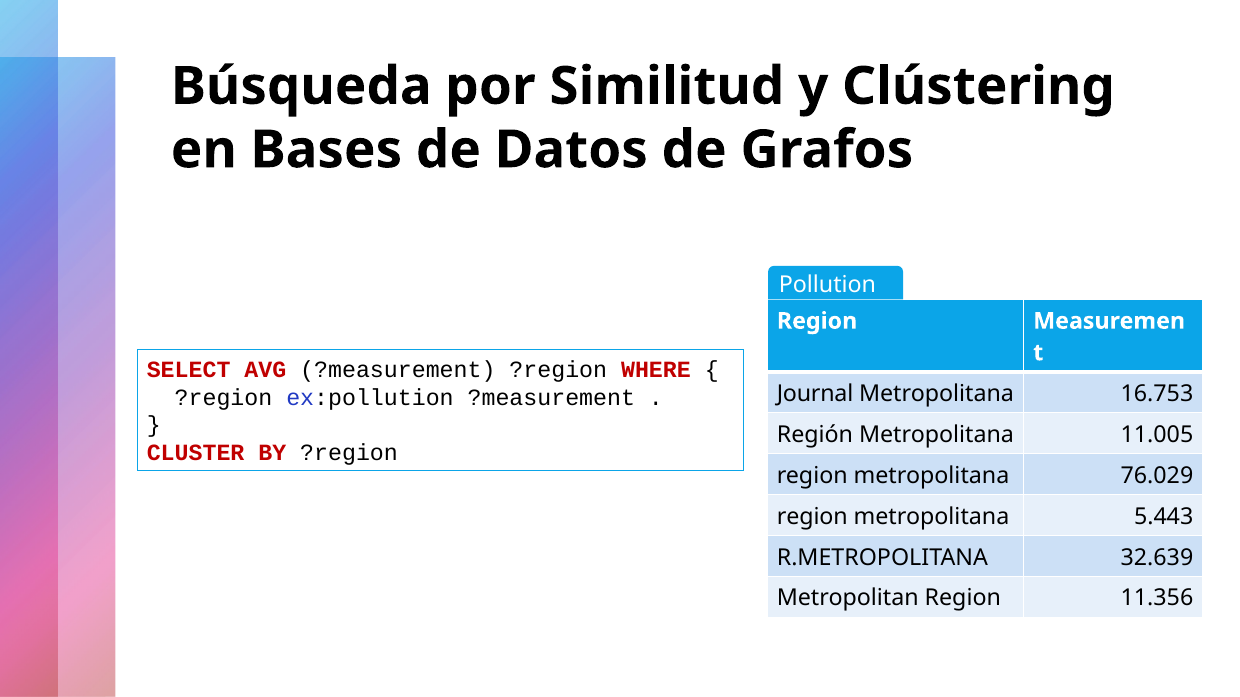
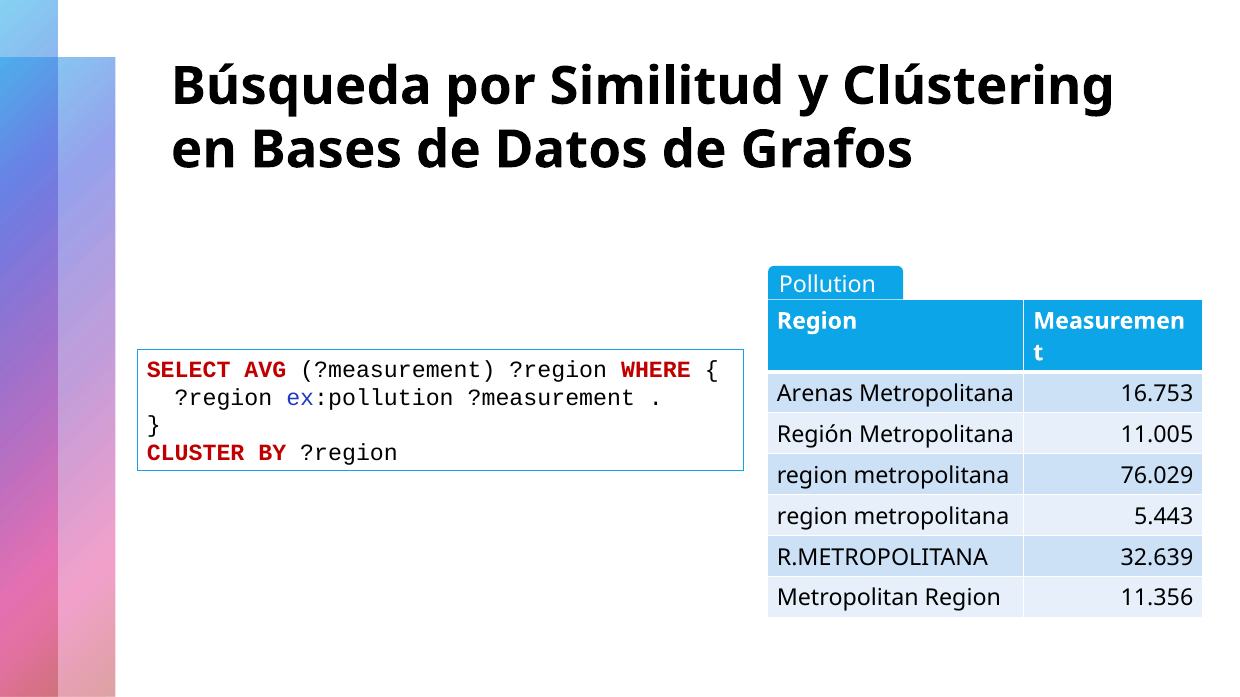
Journal: Journal -> Arenas
